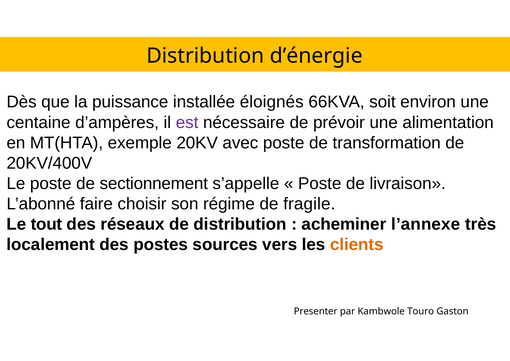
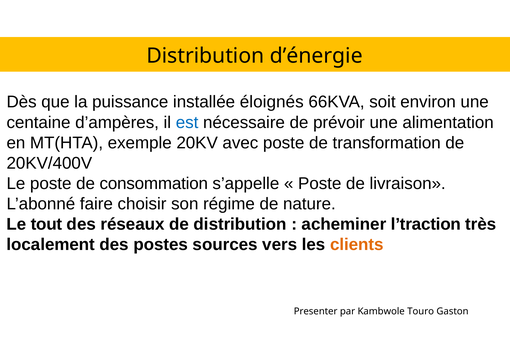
est colour: purple -> blue
sectionnement: sectionnement -> consommation
fragile: fragile -> nature
l’annexe: l’annexe -> l’traction
